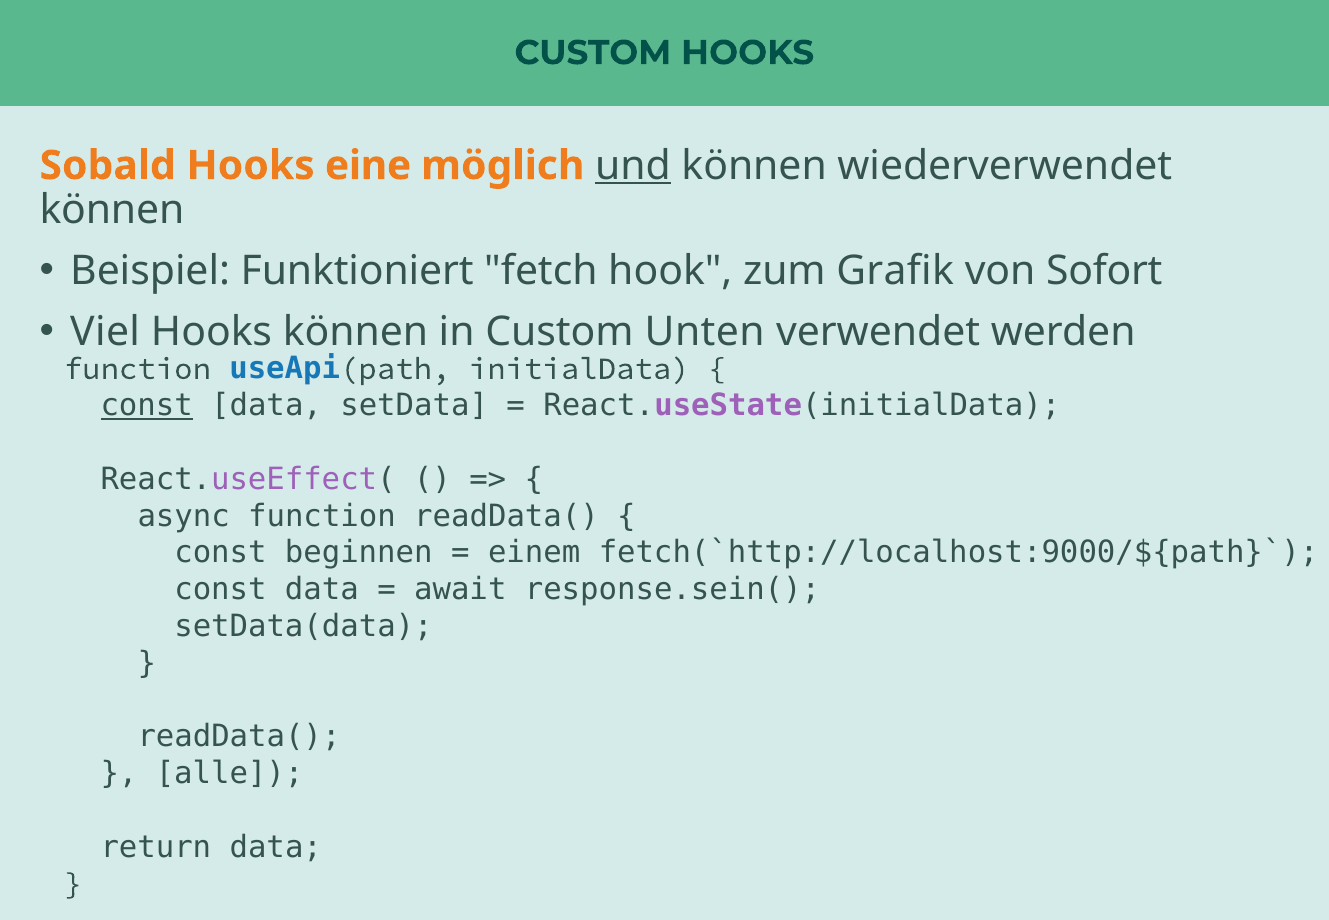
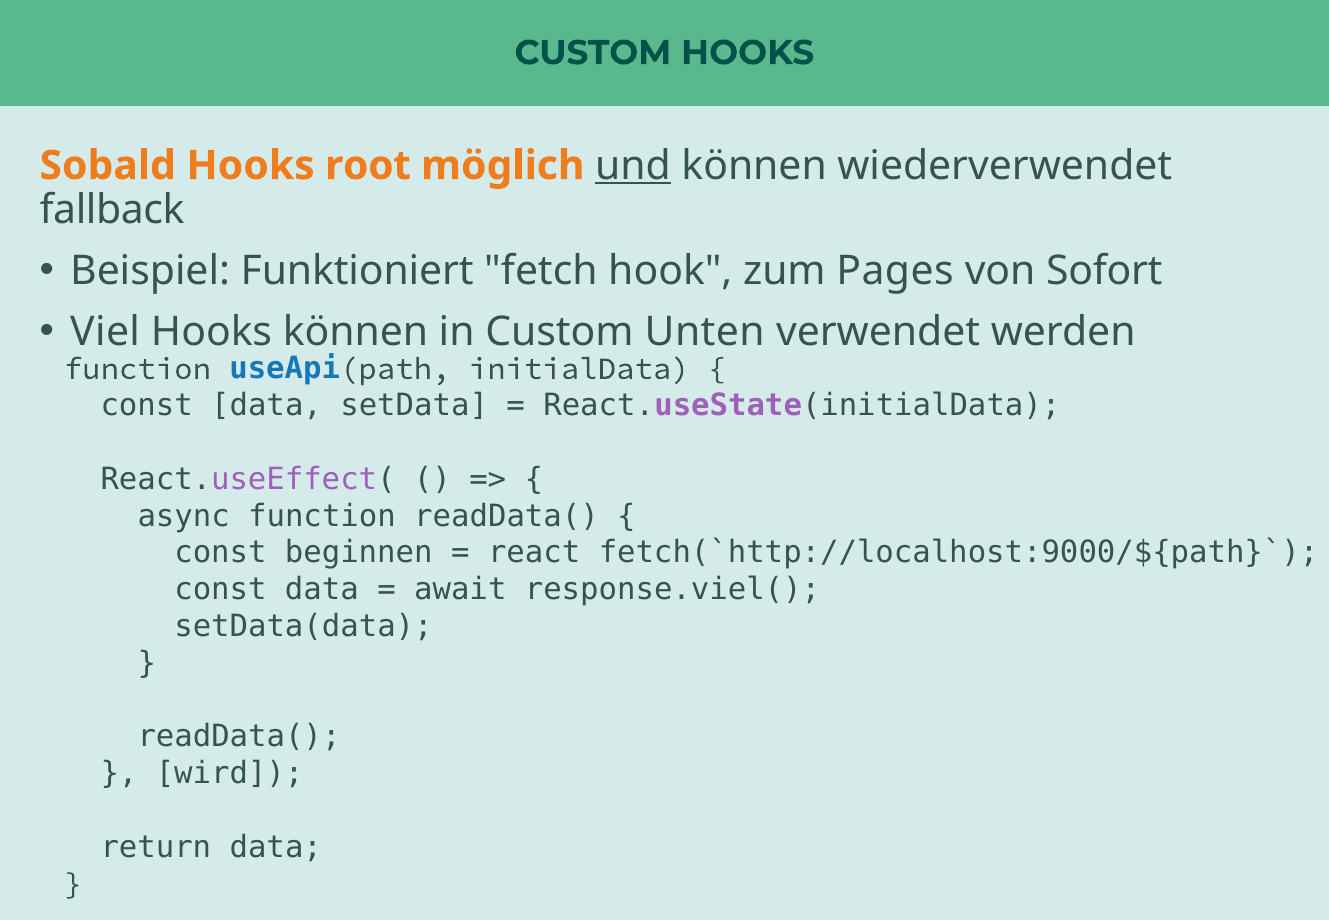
eine: eine -> root
können at (112, 210): können -> fallback
Grafik: Grafik -> Pages
const at (147, 406) underline: present -> none
einem: einem -> react
response.sein(: response.sein( -> response.viel(
alle: alle -> wird
